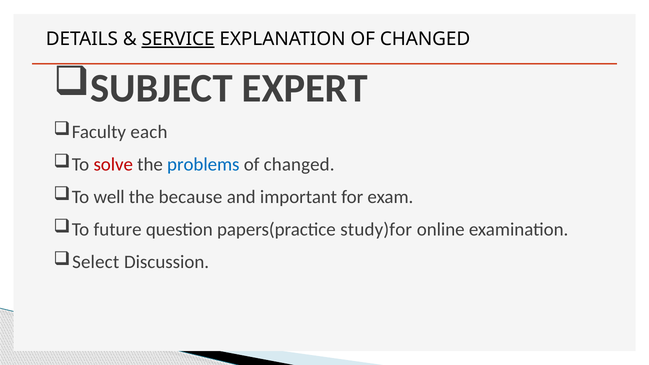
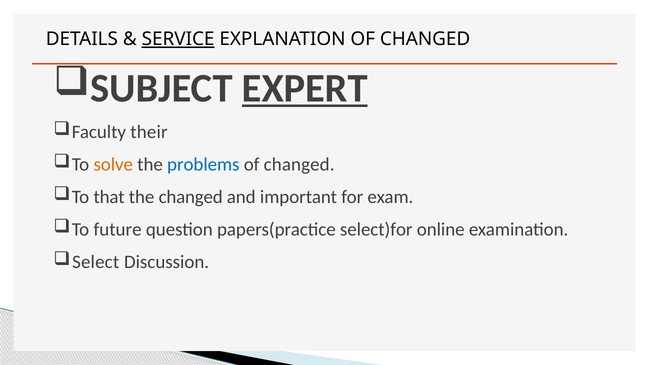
EXPERT underline: none -> present
each: each -> their
solve colour: red -> orange
well: well -> that
the because: because -> changed
study)for: study)for -> select)for
